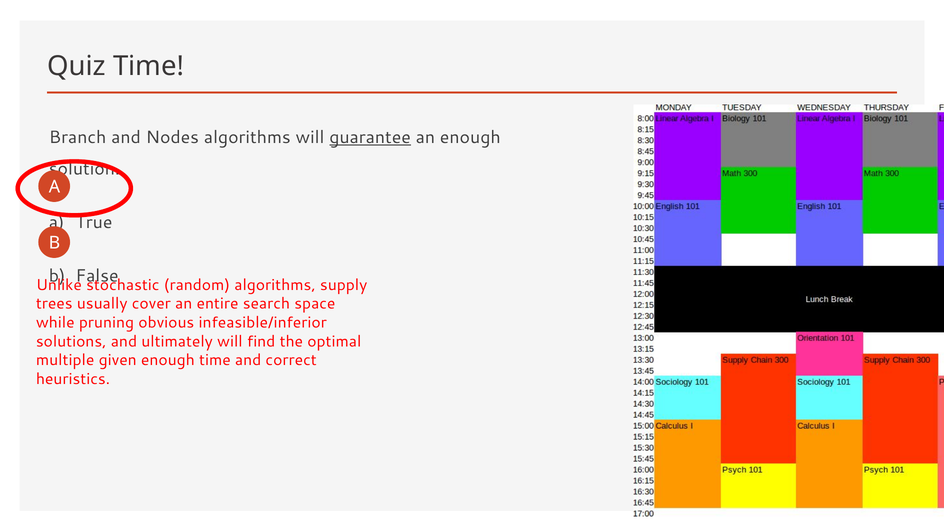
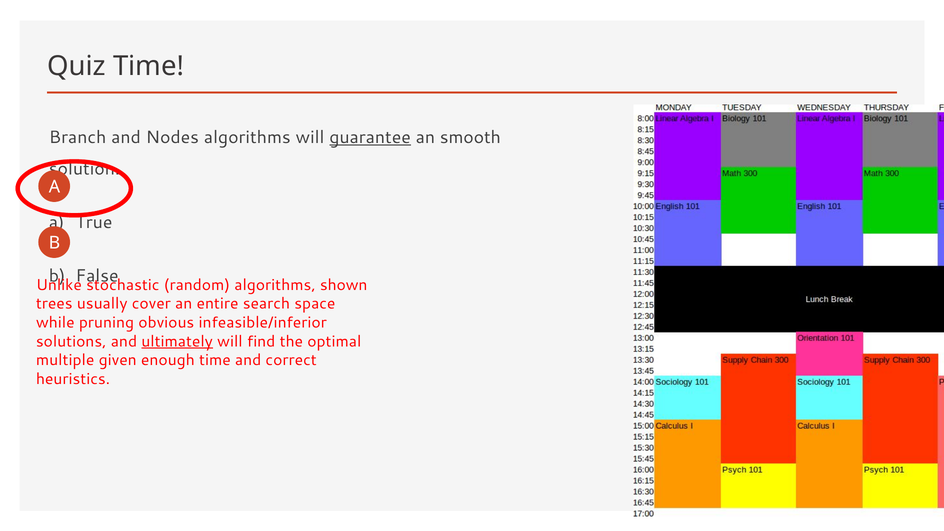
an enough: enough -> smooth
supply: supply -> shown
ultimately underline: none -> present
